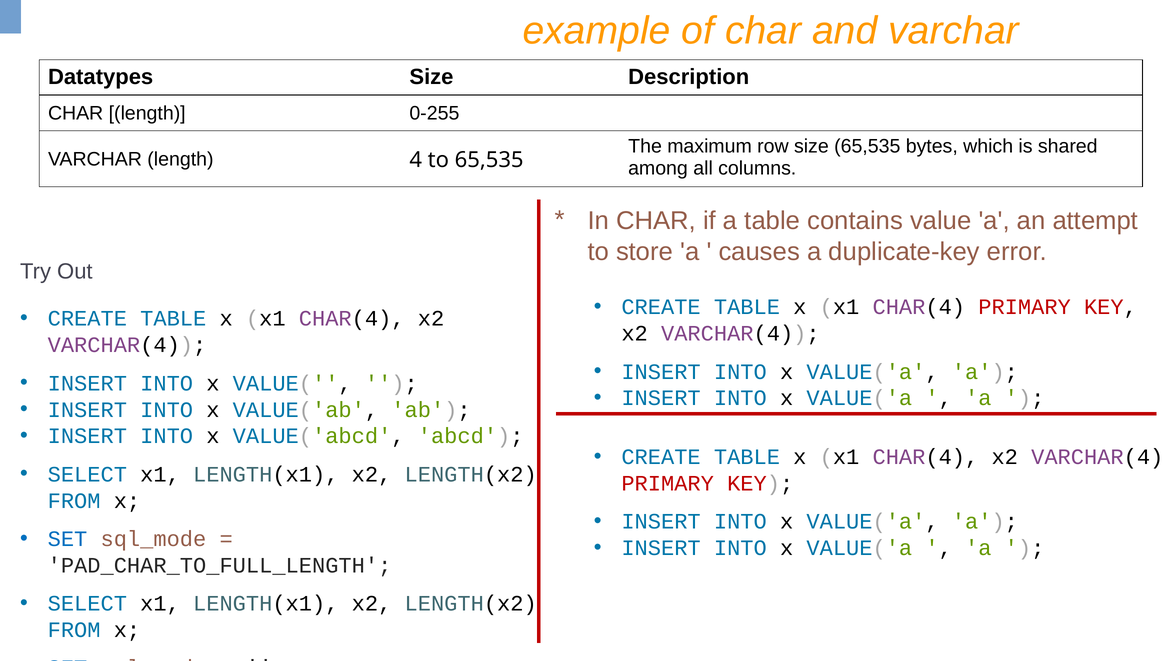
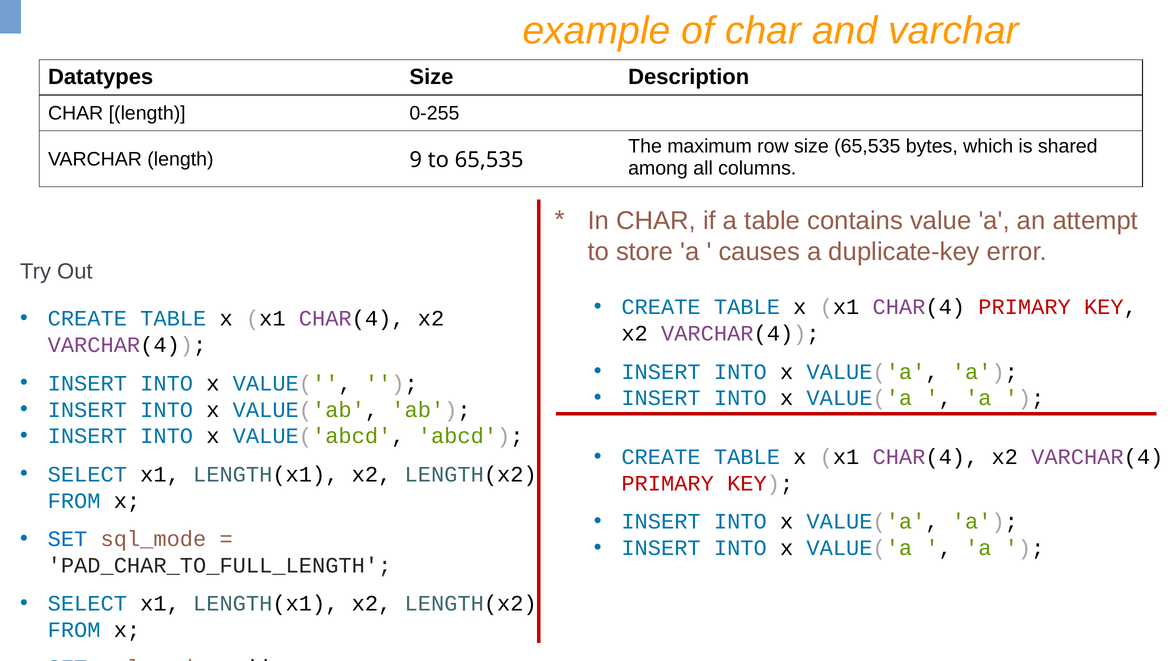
4: 4 -> 9
